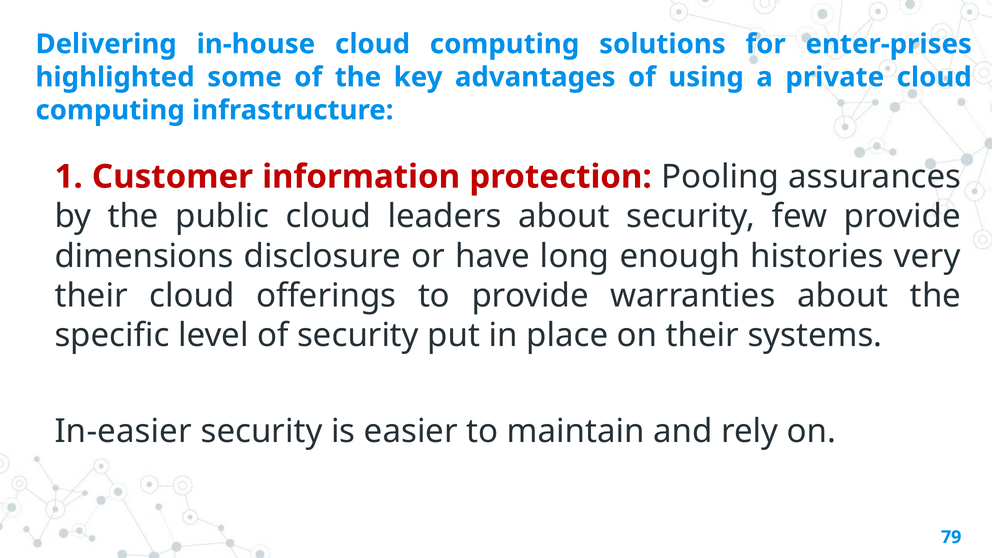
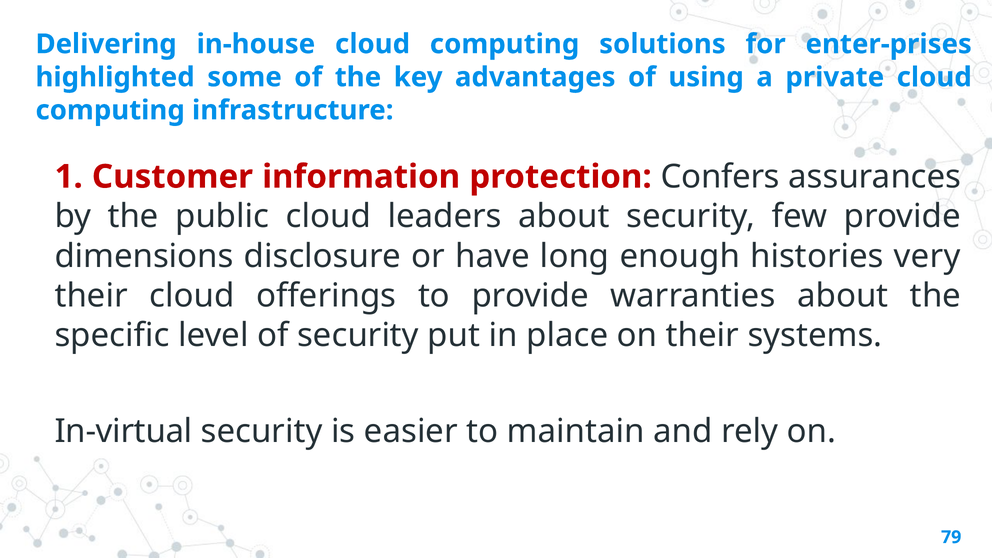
Pooling: Pooling -> Confers
In-easier: In-easier -> In-virtual
